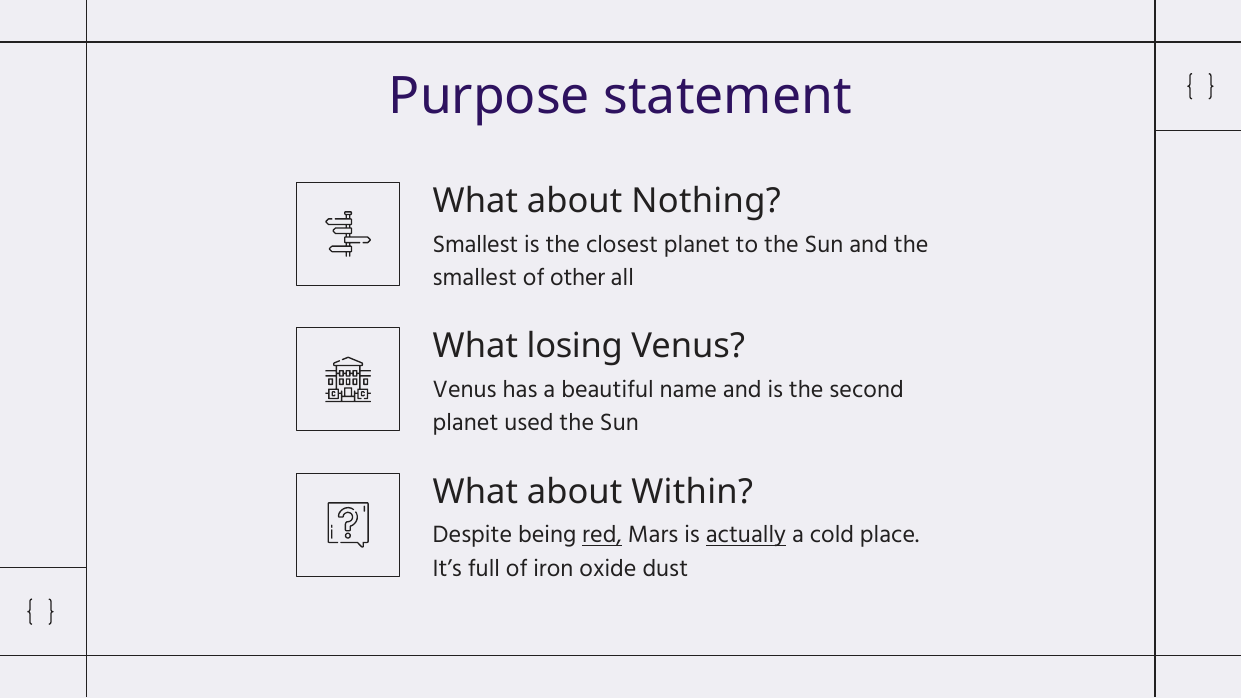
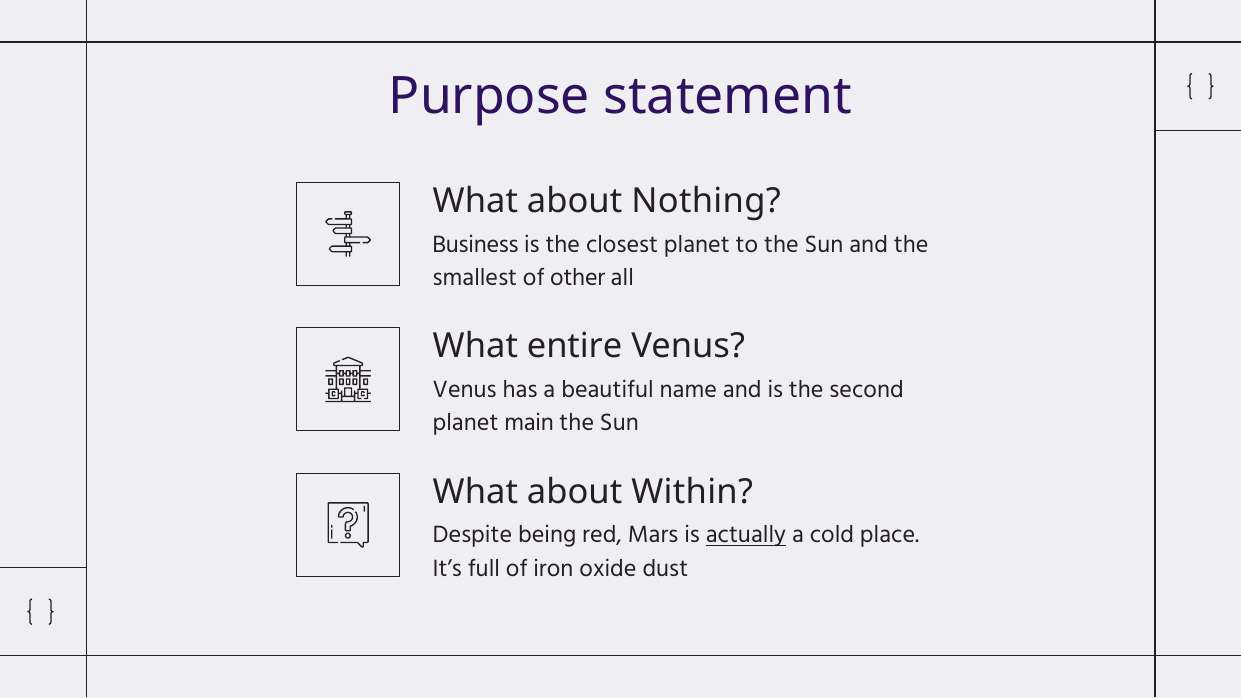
Smallest at (475, 244): Smallest -> Business
losing: losing -> entire
used: used -> main
red underline: present -> none
